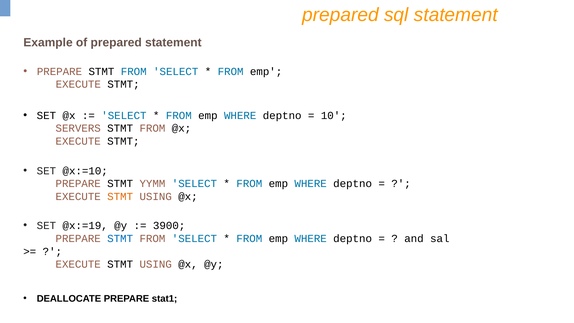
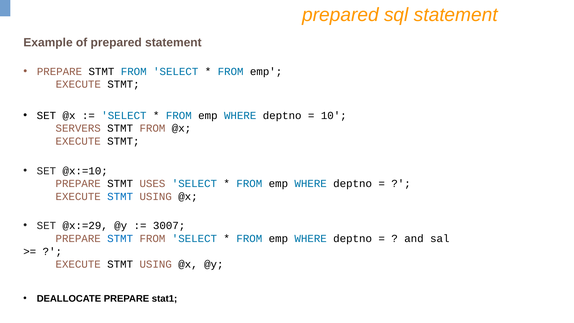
YYMM: YYMM -> USES
STMT at (120, 197) colour: orange -> blue
@x:=19: @x:=19 -> @x:=29
3900: 3900 -> 3007
